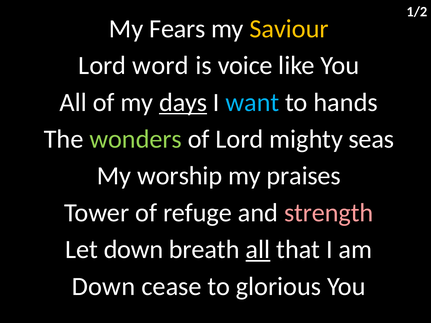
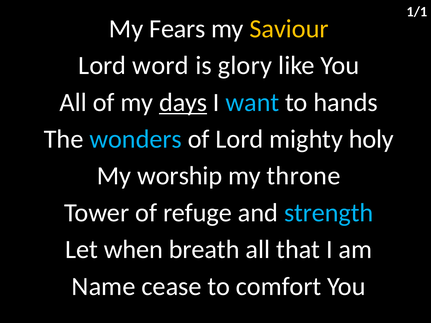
1/2: 1/2 -> 1/1
voice: voice -> glory
wonders colour: light green -> light blue
seas: seas -> holy
praises: praises -> throne
strength colour: pink -> light blue
Let down: down -> when
all at (258, 250) underline: present -> none
Down at (103, 287): Down -> Name
glorious: glorious -> comfort
